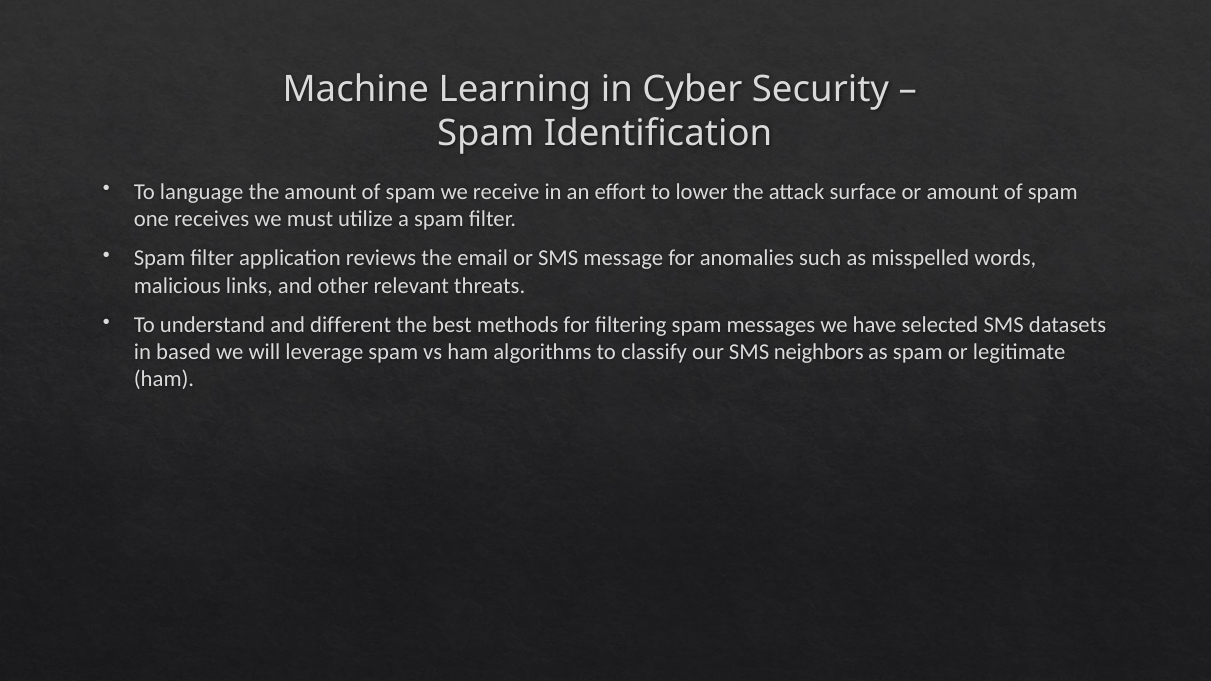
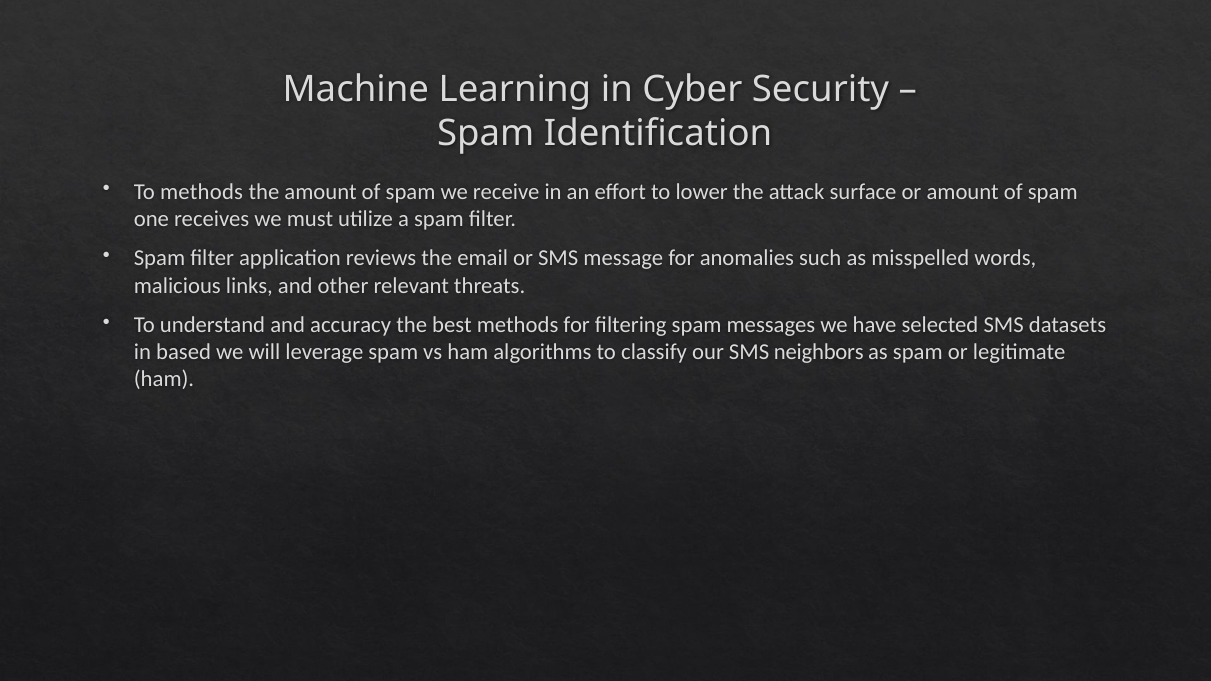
To language: language -> methods
different: different -> accuracy
